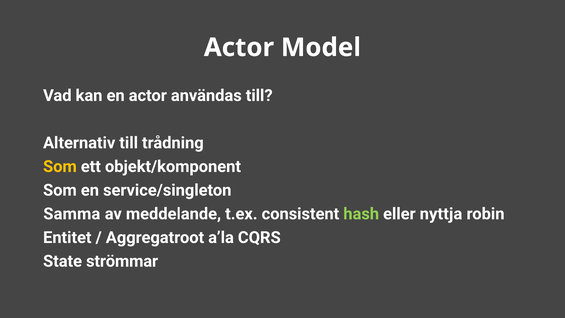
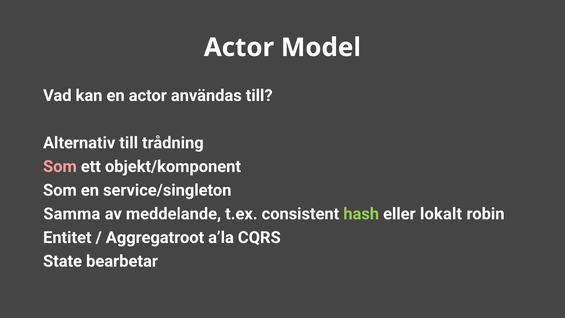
Som at (60, 166) colour: yellow -> pink
nyttja: nyttja -> lokalt
strömmar: strömmar -> bearbetar
